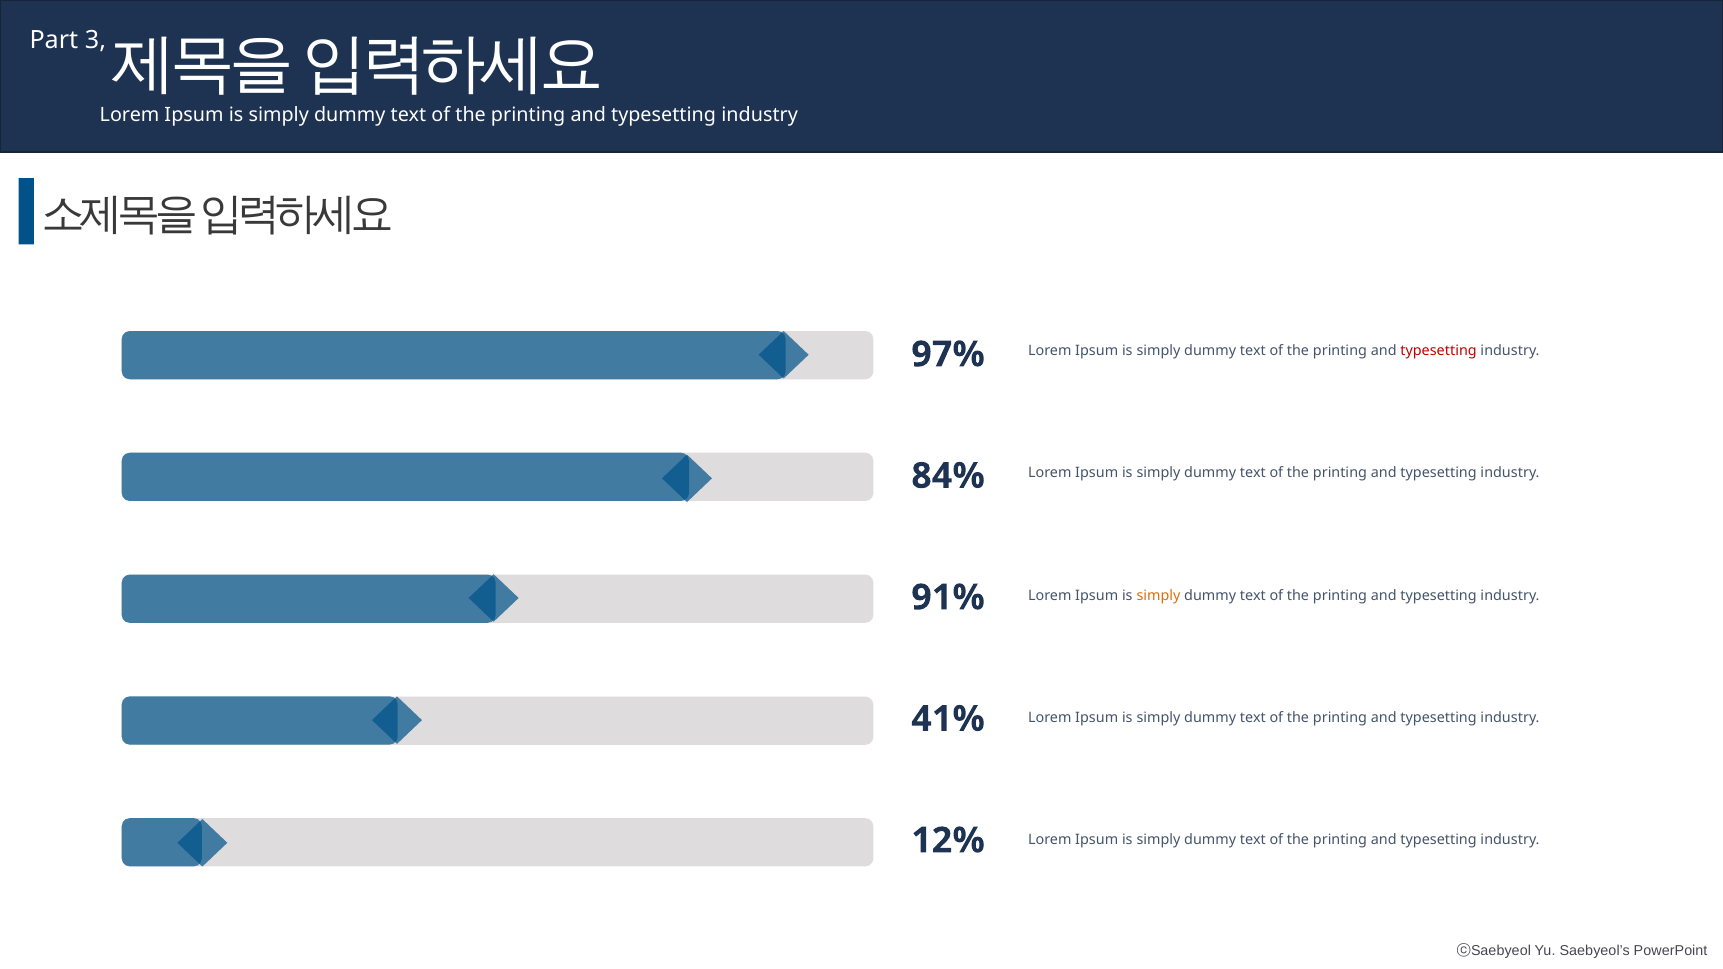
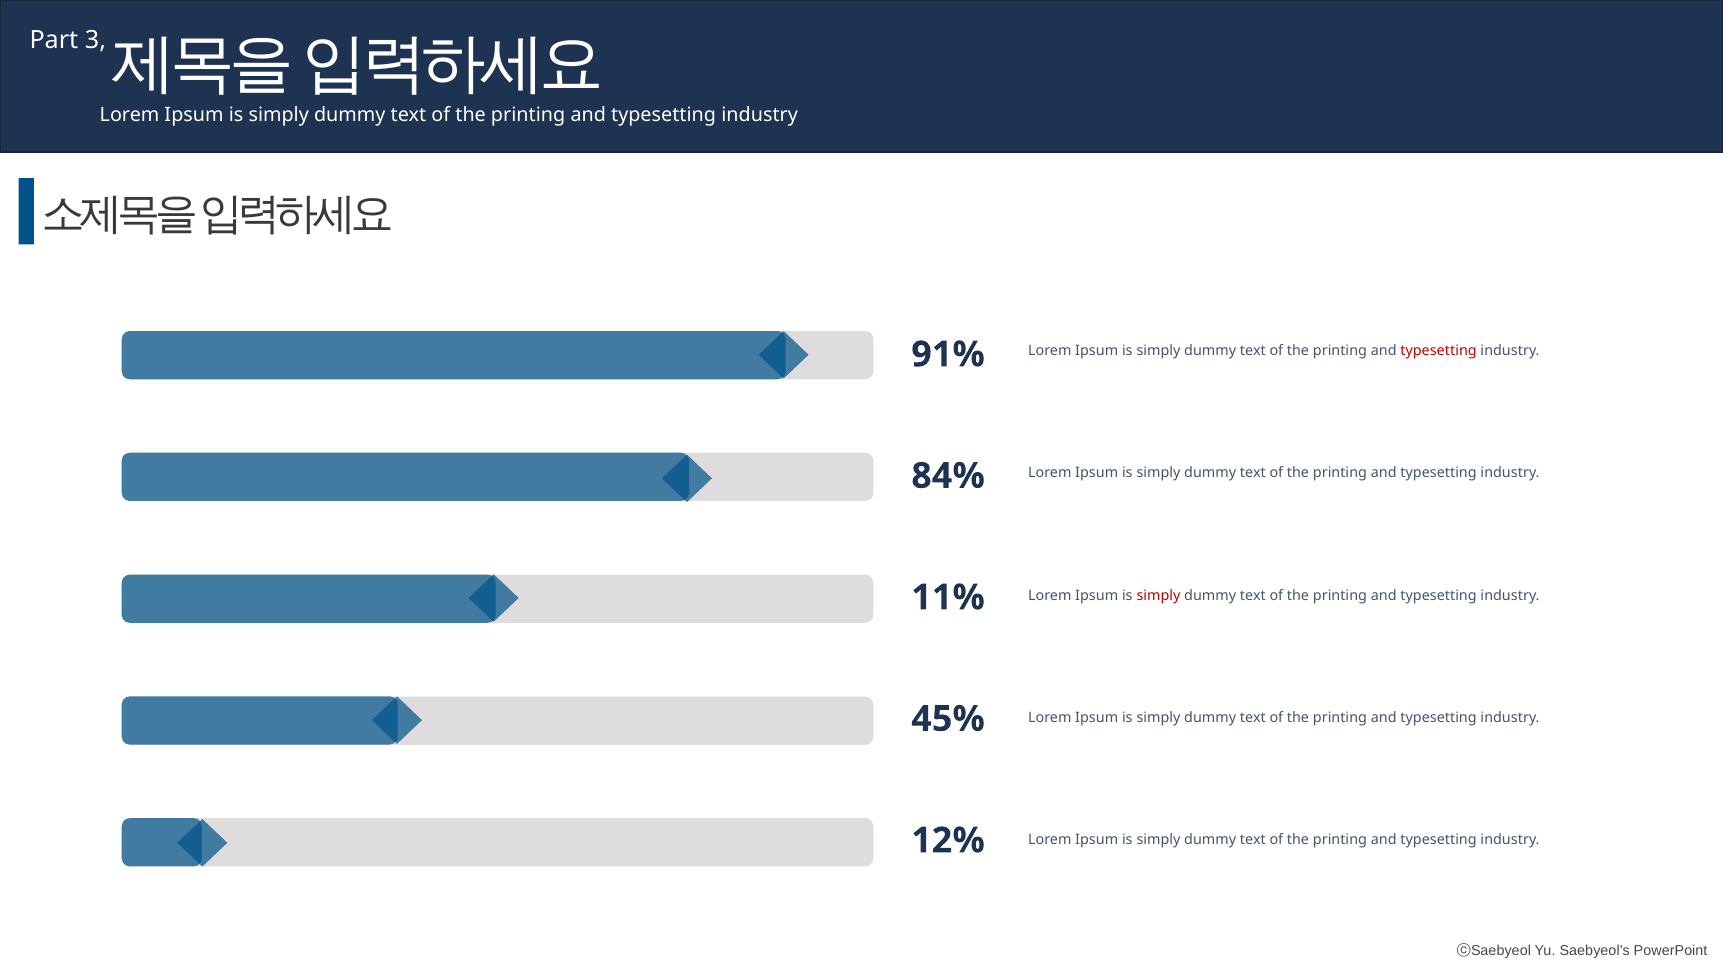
97%: 97% -> 91%
91%: 91% -> 11%
simply at (1158, 595) colour: orange -> red
41%: 41% -> 45%
